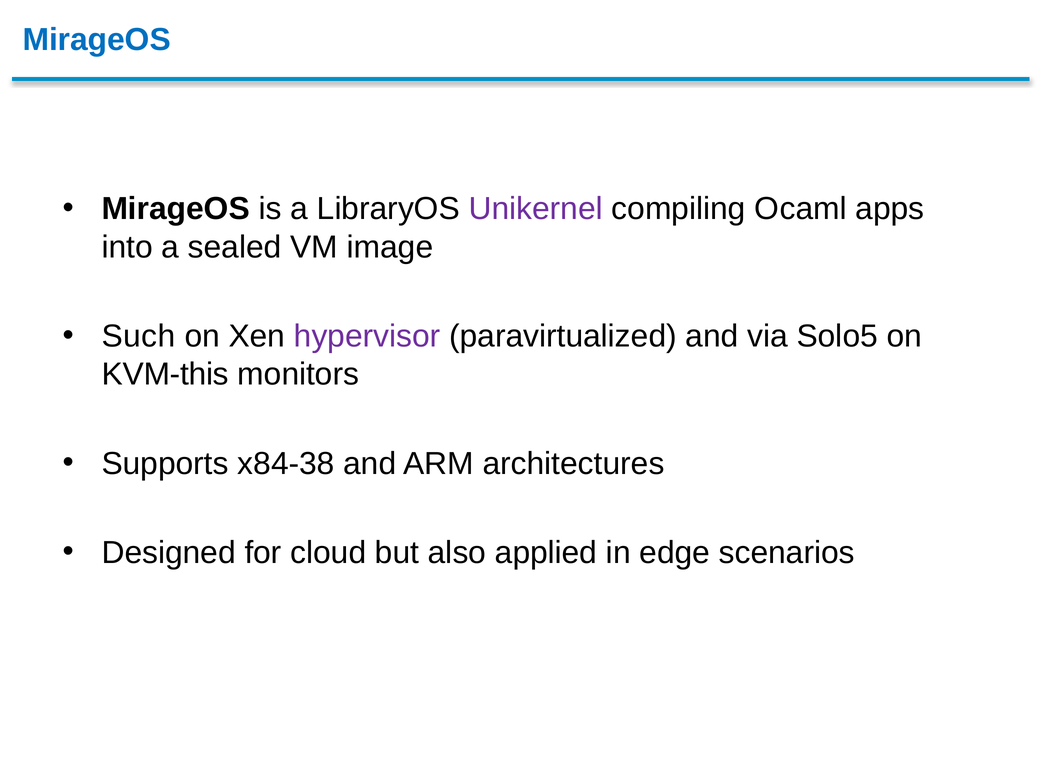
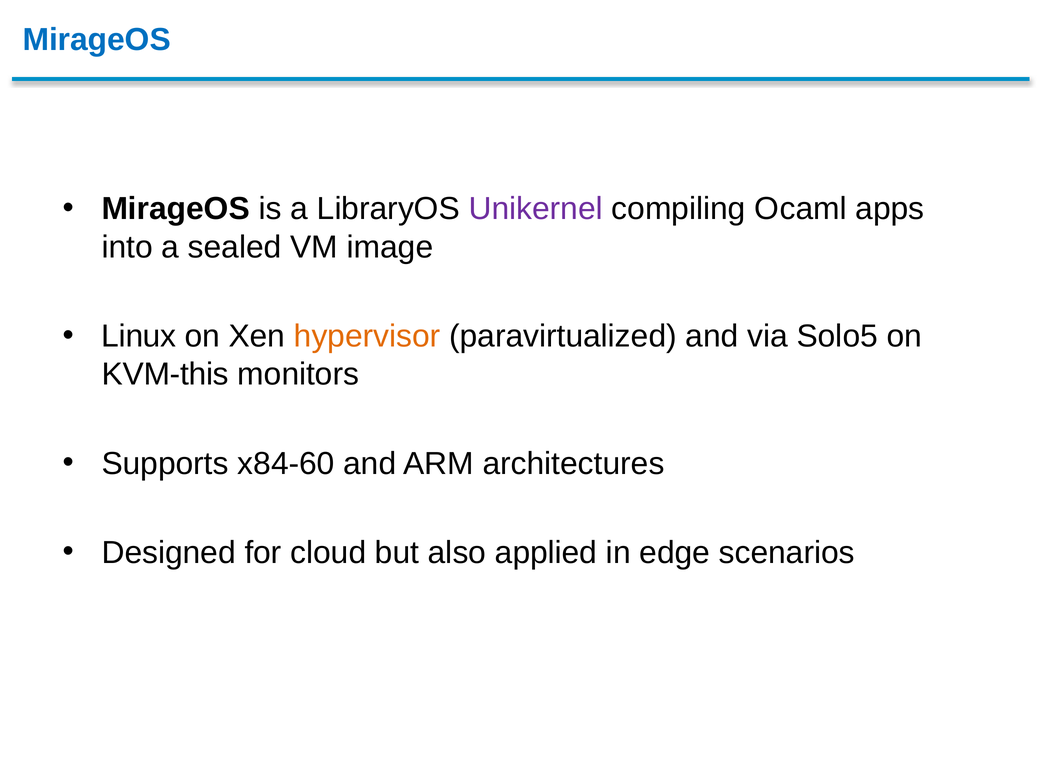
Such: Such -> Linux
hypervisor colour: purple -> orange
x84-38: x84-38 -> x84-60
